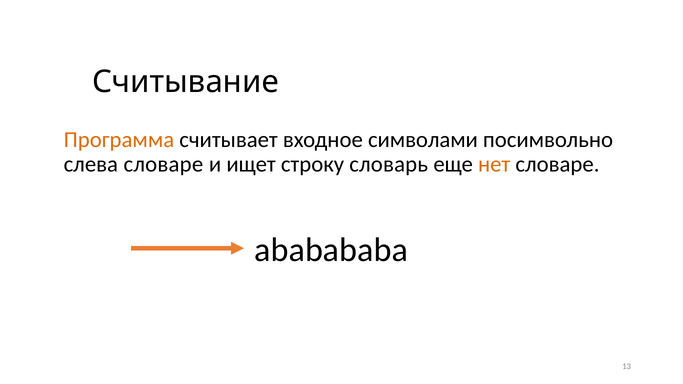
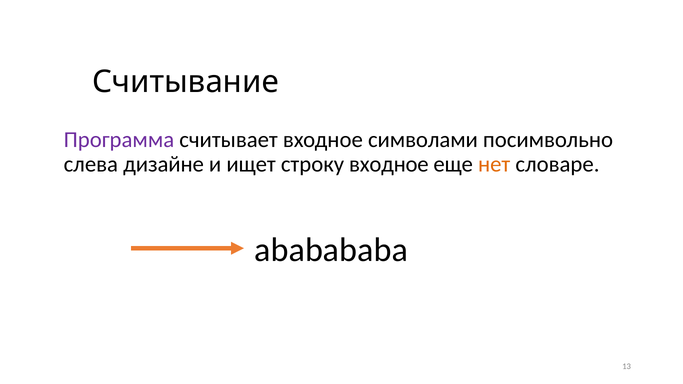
Программа colour: orange -> purple
слева словаре: словаре -> дизайне
строку словарь: словарь -> входное
